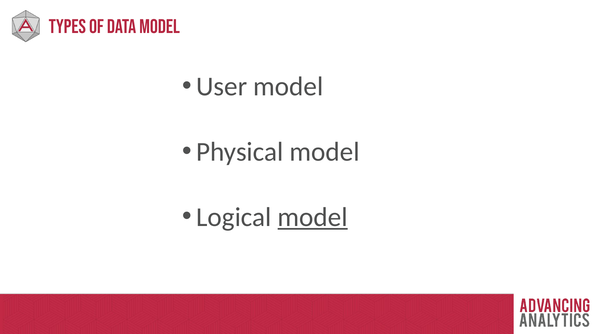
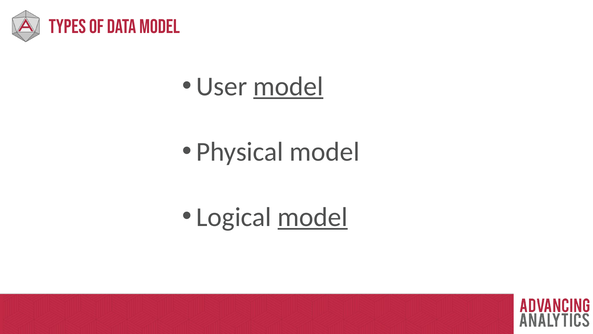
model at (288, 86) underline: none -> present
